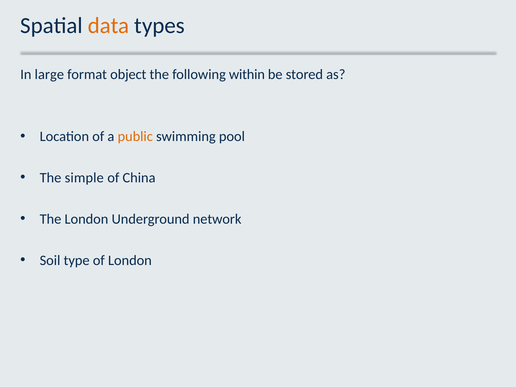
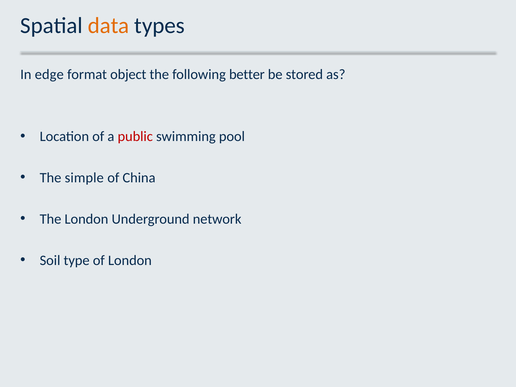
large: large -> edge
within: within -> better
public colour: orange -> red
